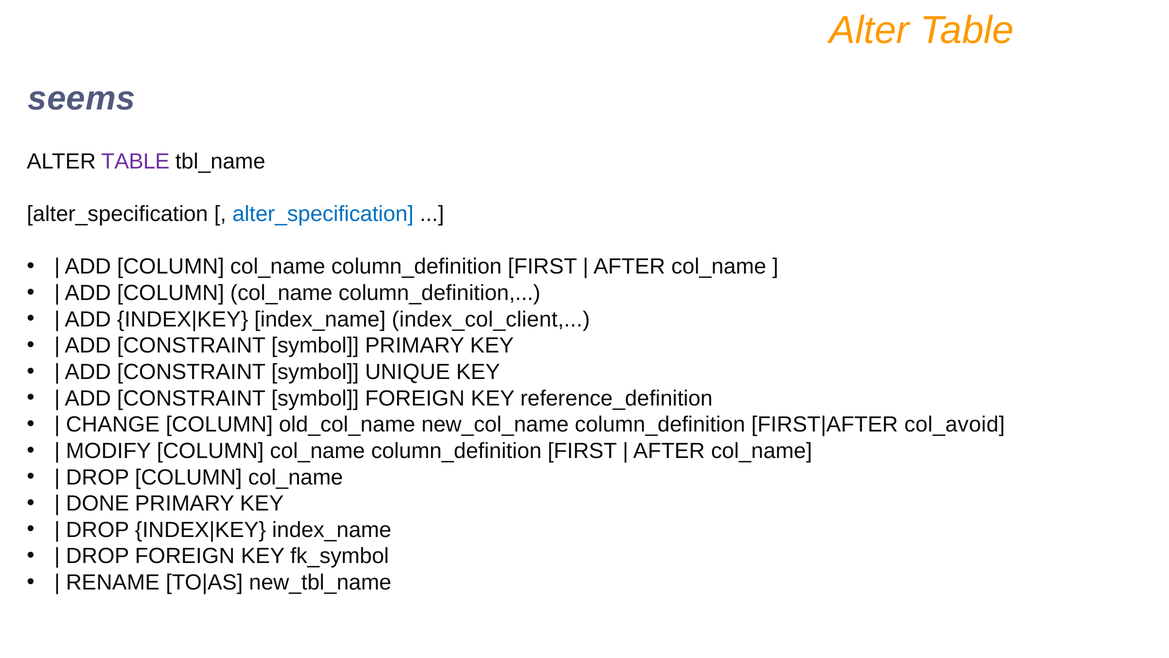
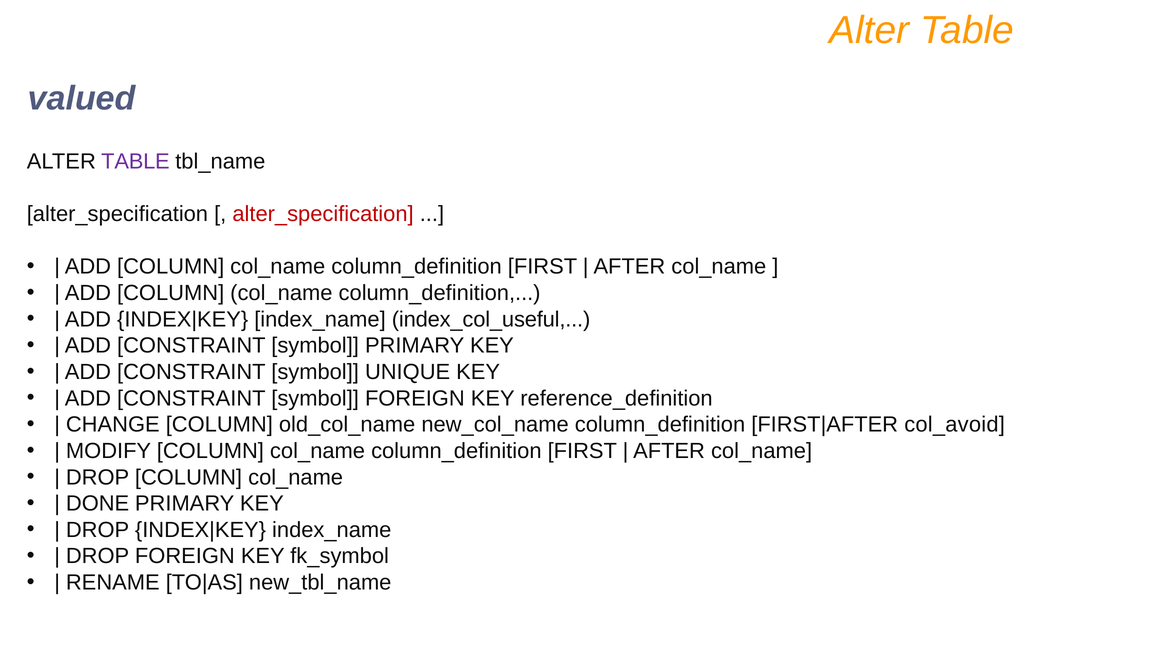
seems: seems -> valued
alter_specification at (323, 214) colour: blue -> red
index_col_client: index_col_client -> index_col_useful
